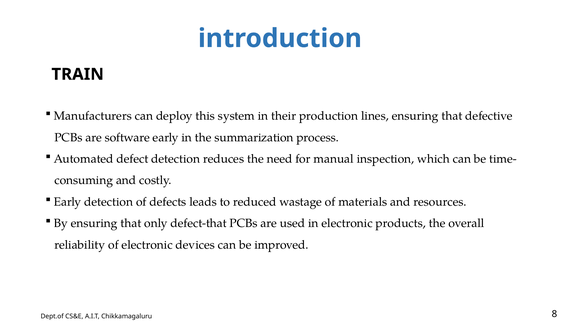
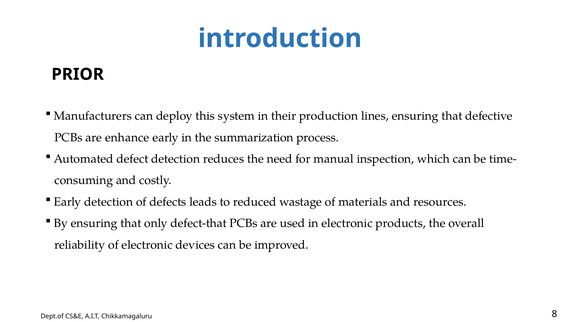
TRAIN: TRAIN -> PRIOR
software: software -> enhance
